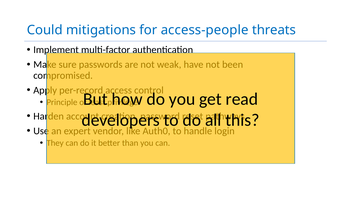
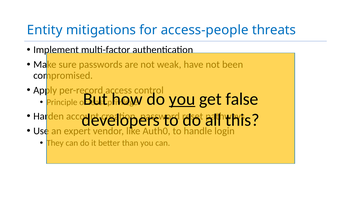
Could: Could -> Entity
you at (182, 99) underline: none -> present
read: read -> false
